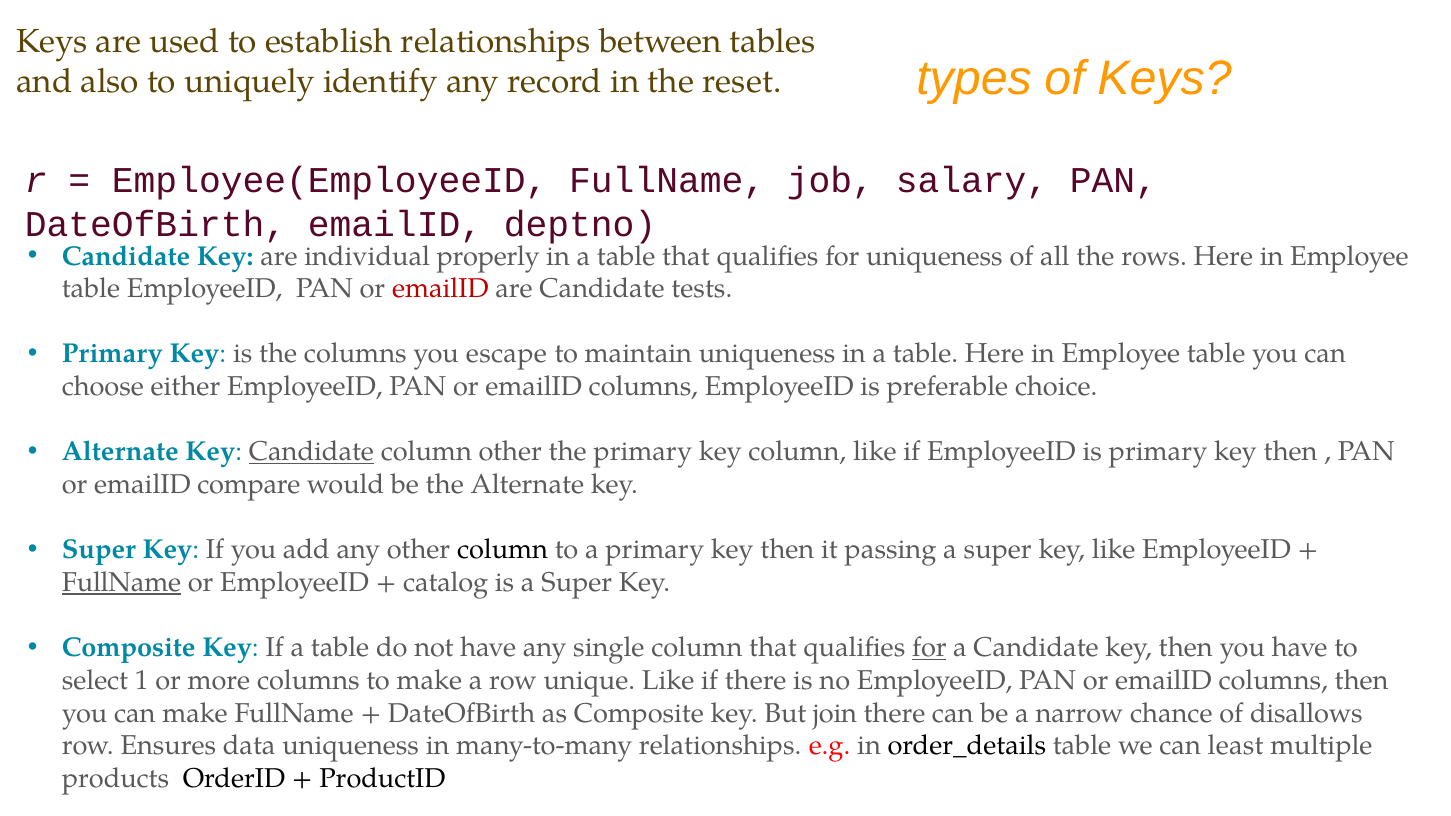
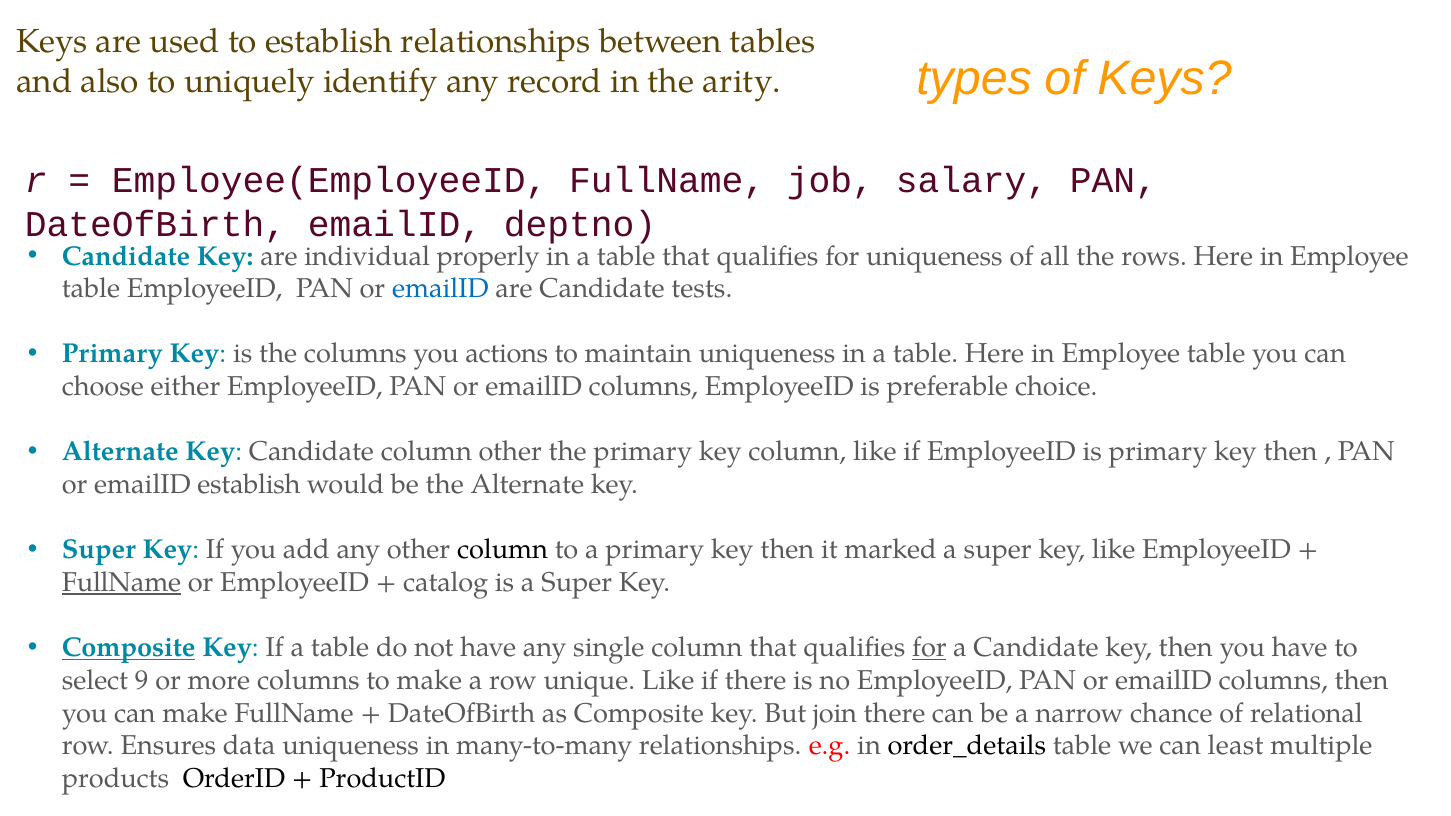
reset: reset -> arity
emailID at (440, 289) colour: red -> blue
escape: escape -> actions
Candidate at (311, 452) underline: present -> none
emailID compare: compare -> establish
passing: passing -> marked
Composite at (129, 648) underline: none -> present
1: 1 -> 9
disallows: disallows -> relational
